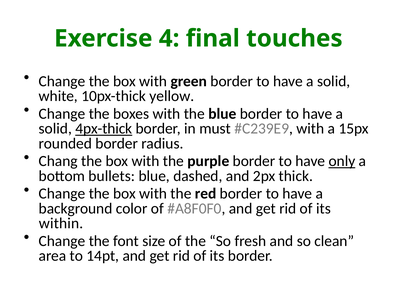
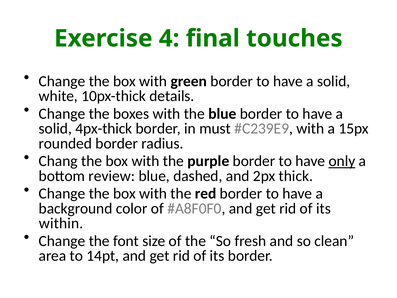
yellow: yellow -> details
4px-thick underline: present -> none
bullets: bullets -> review
